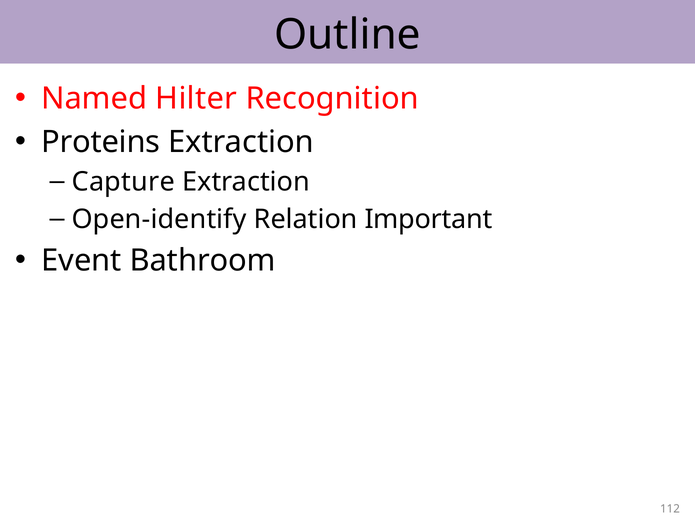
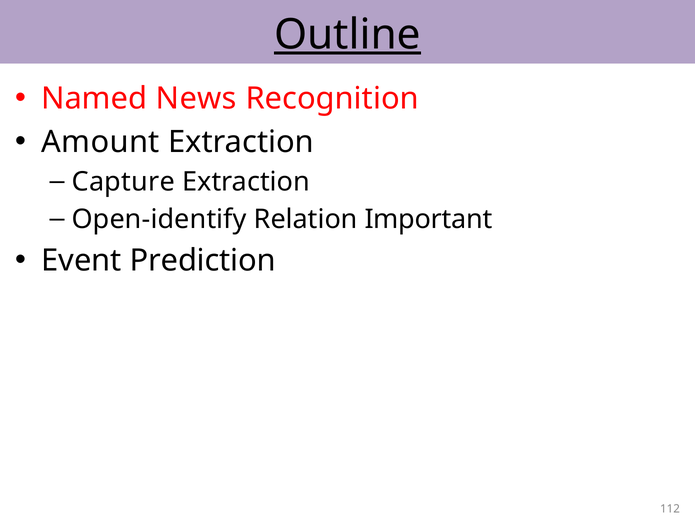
Outline underline: none -> present
Hilter: Hilter -> News
Proteins: Proteins -> Amount
Bathroom: Bathroom -> Prediction
